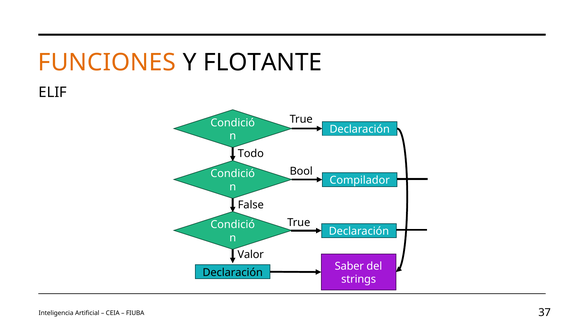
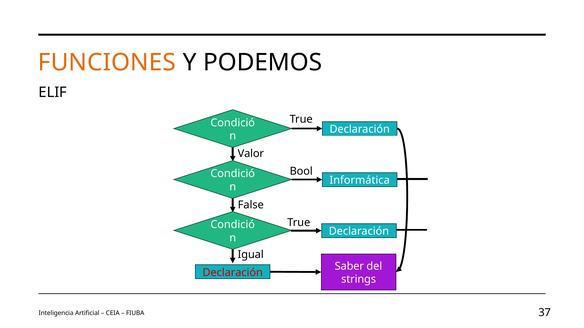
FLOTANTE: FLOTANTE -> PODEMOS
Todo: Todo -> Valor
Compilador: Compilador -> Informática
Valor: Valor -> Igual
Declaración at (233, 273) colour: black -> red
